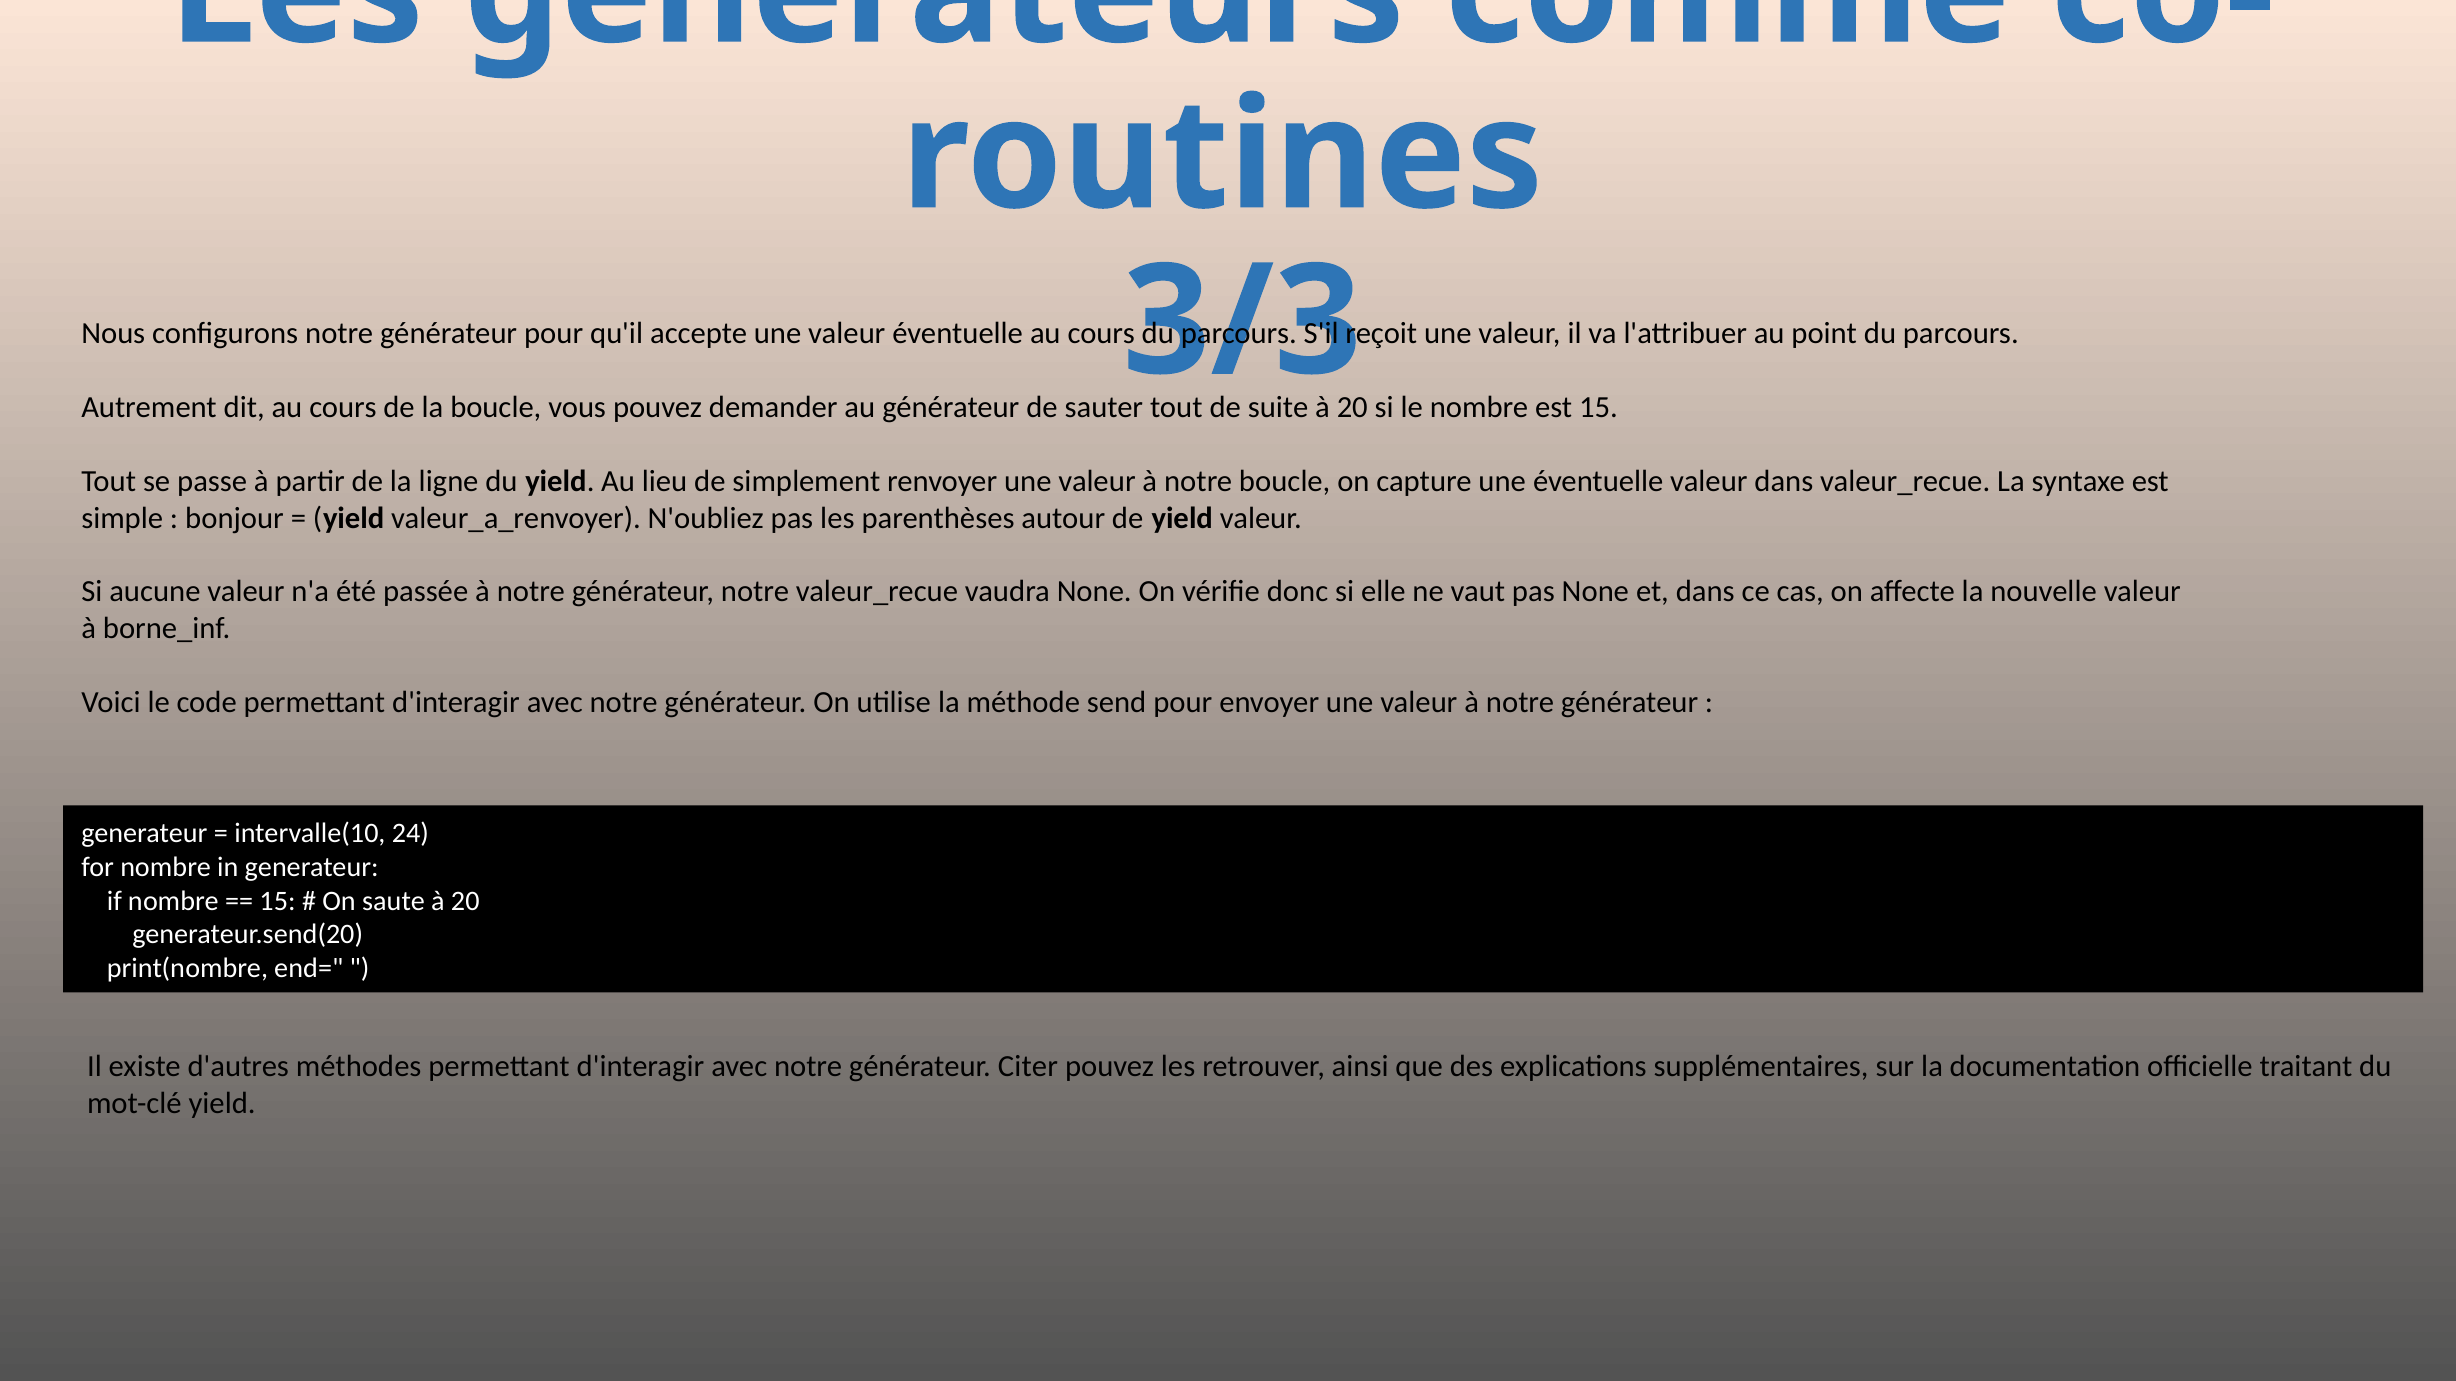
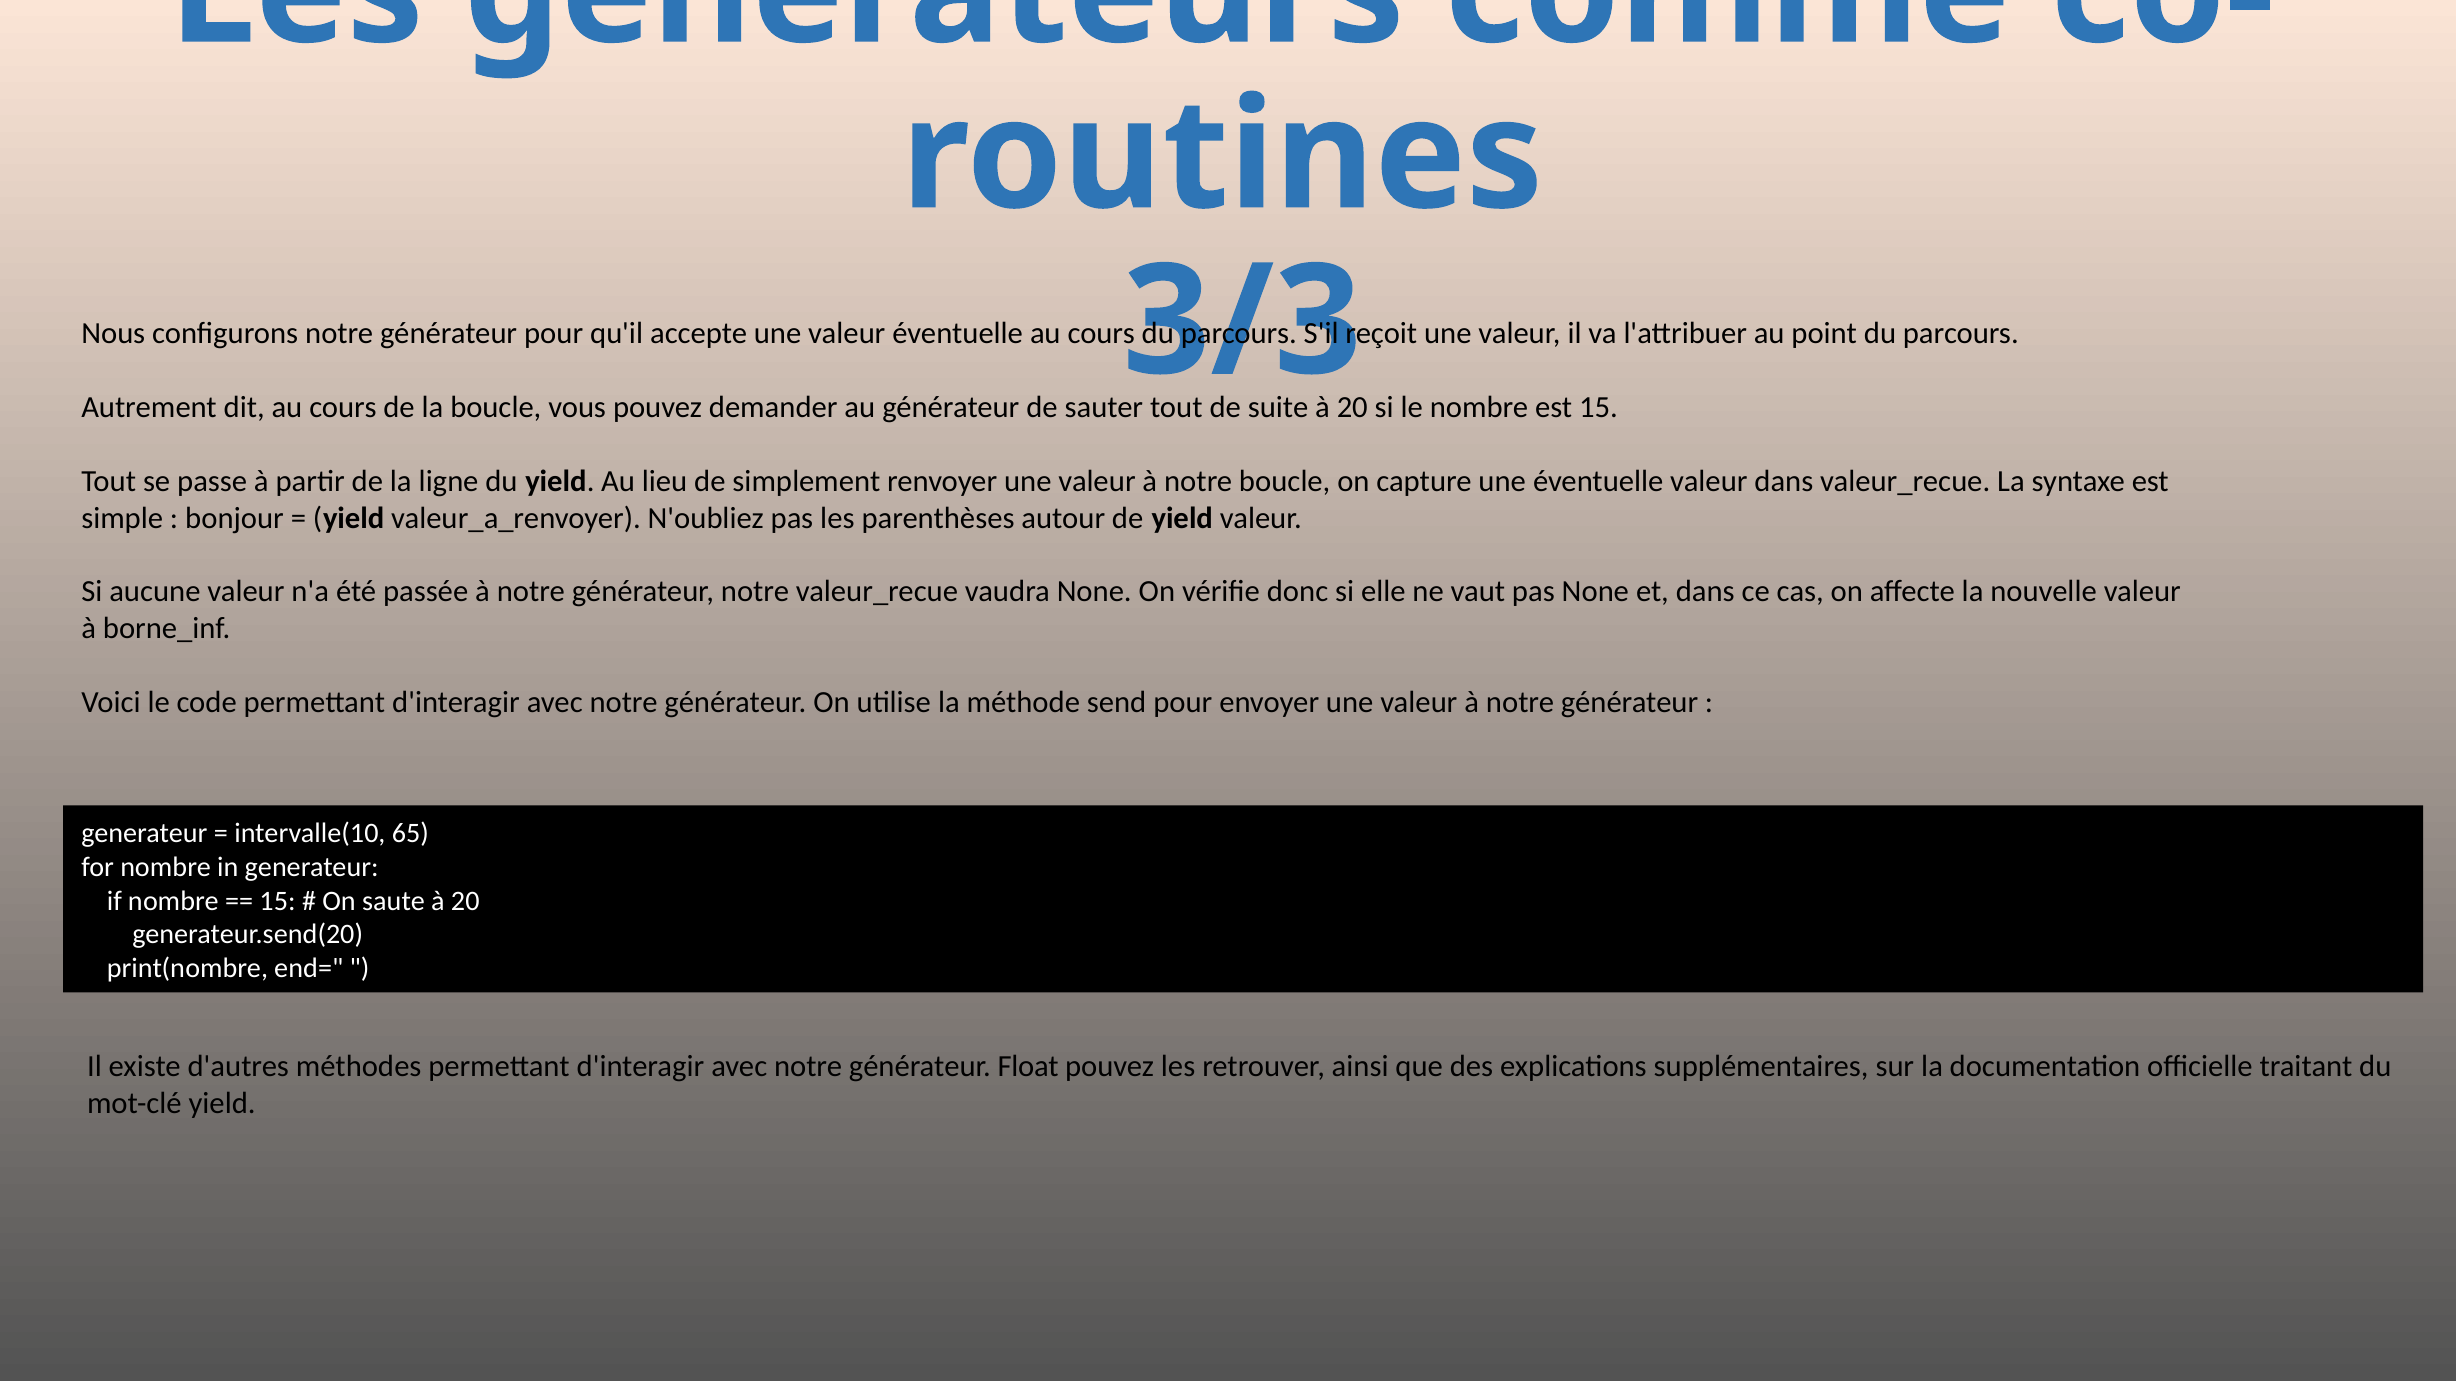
24: 24 -> 65
Citer: Citer -> Float
